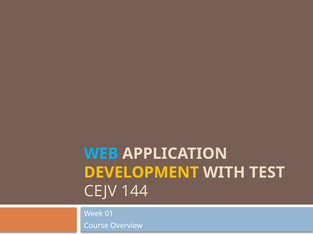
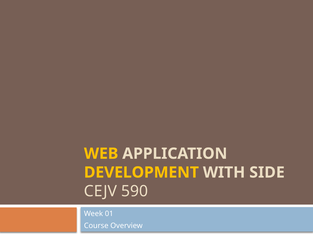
WEB colour: light blue -> yellow
TEST: TEST -> SIDE
144: 144 -> 590
